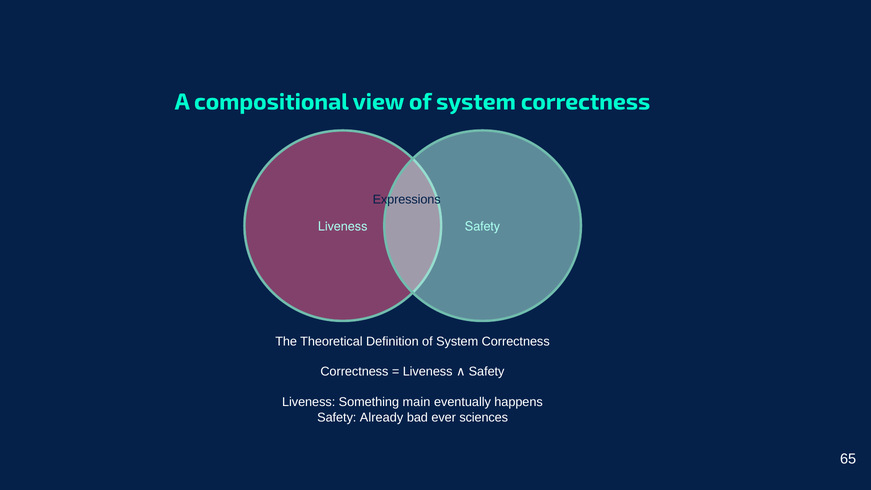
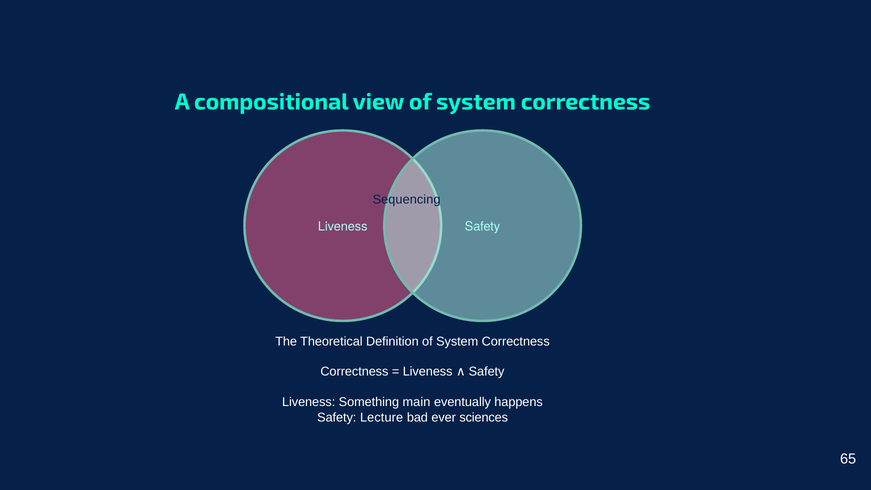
Expressions: Expressions -> Sequencing
Already: Already -> Lecture
